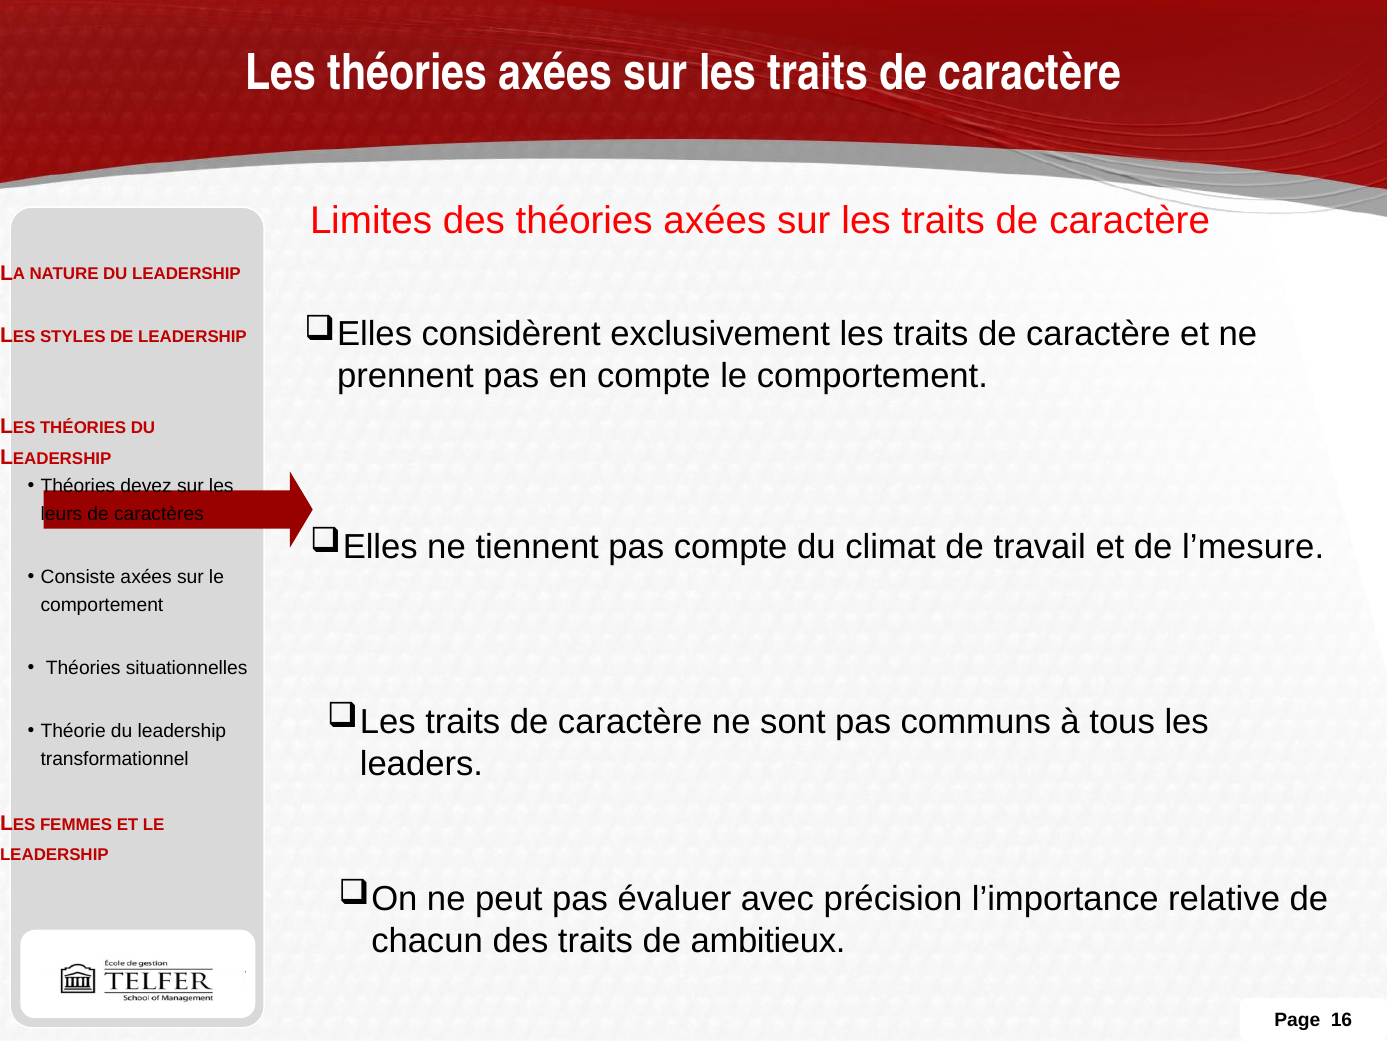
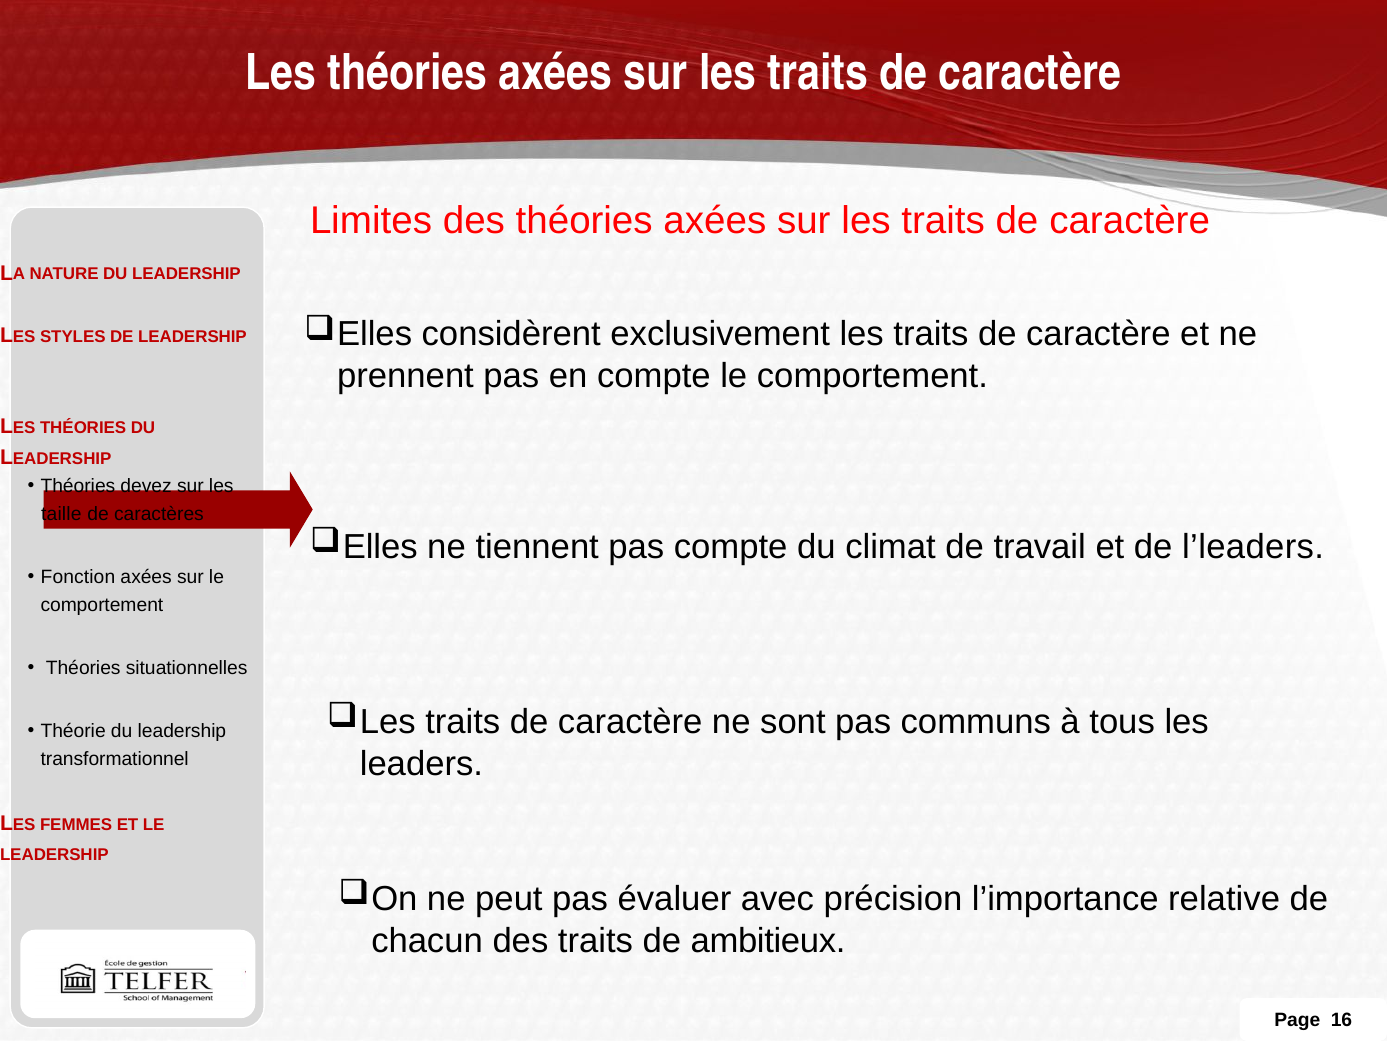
leurs: leurs -> taille
l’mesure: l’mesure -> l’leaders
Consiste: Consiste -> Fonction
